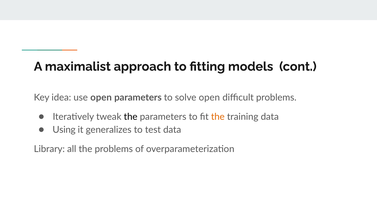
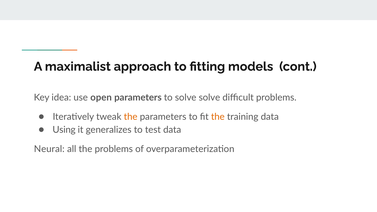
solve open: open -> solve
the at (131, 117) colour: black -> orange
Library: Library -> Neural
